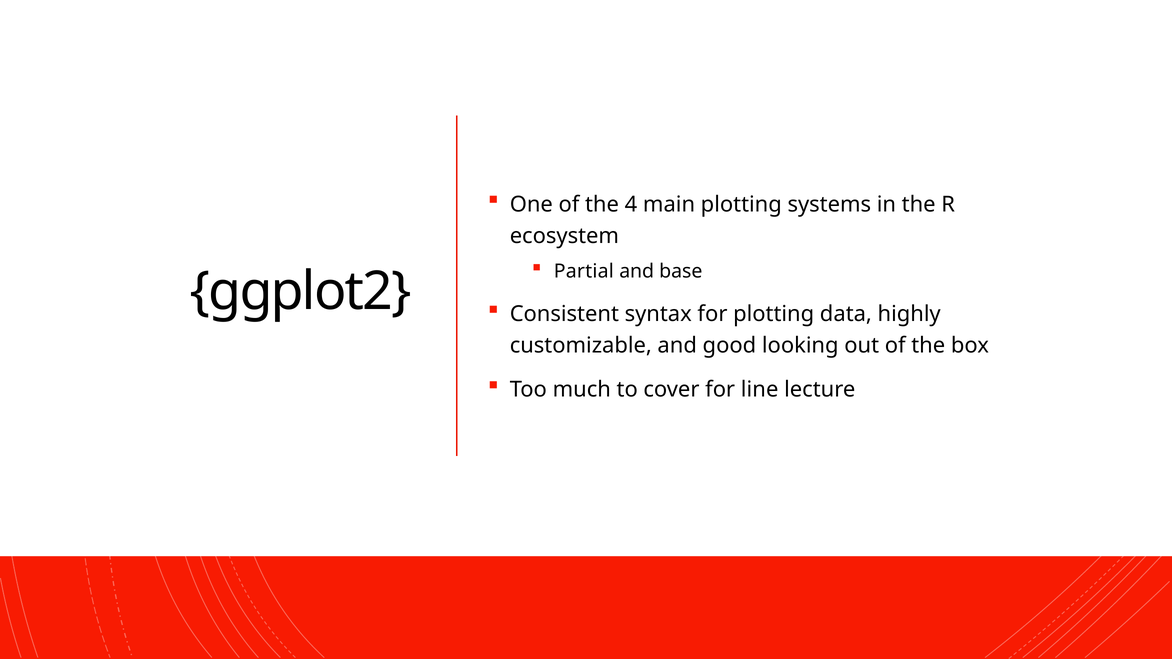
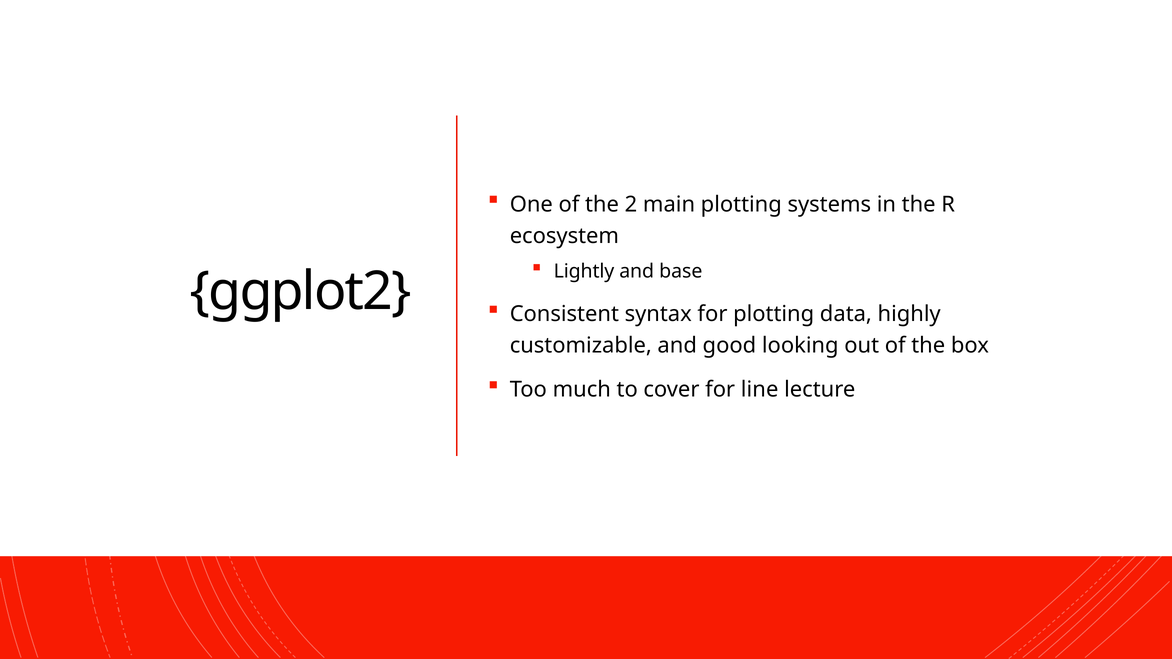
4: 4 -> 2
Partial: Partial -> Lightly
